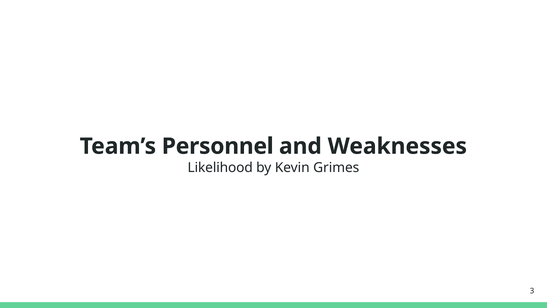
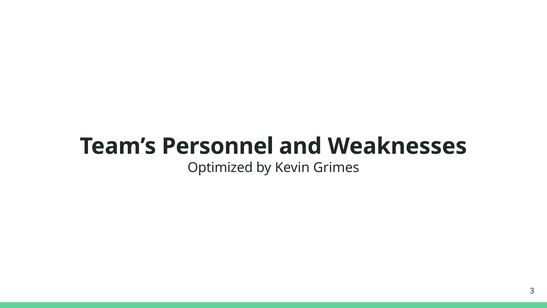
Likelihood: Likelihood -> Optimized
